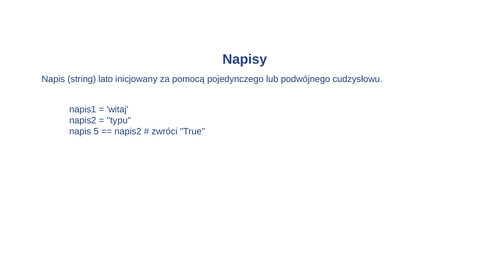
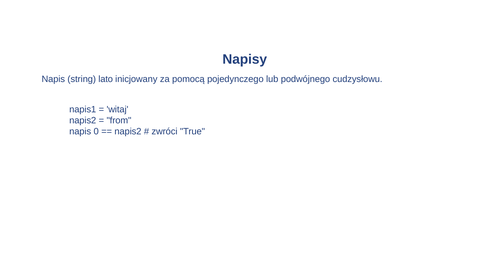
typu: typu -> from
5: 5 -> 0
